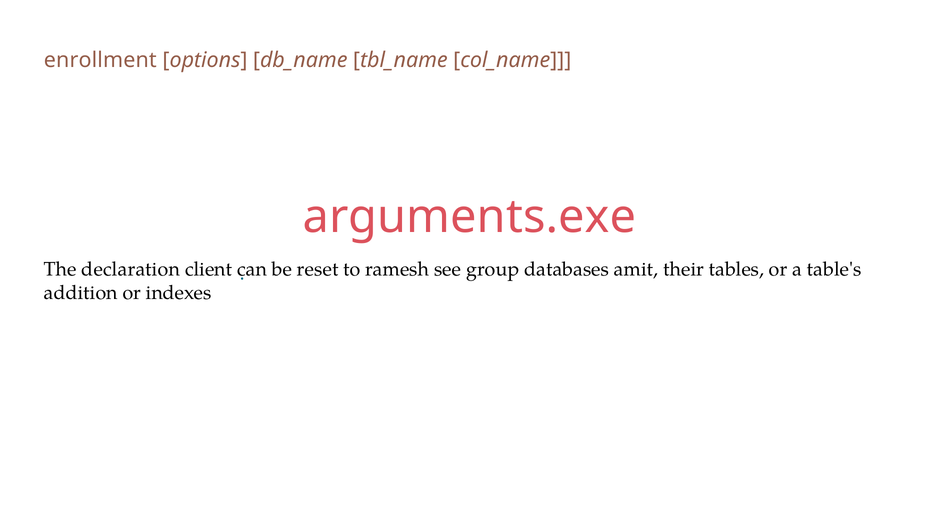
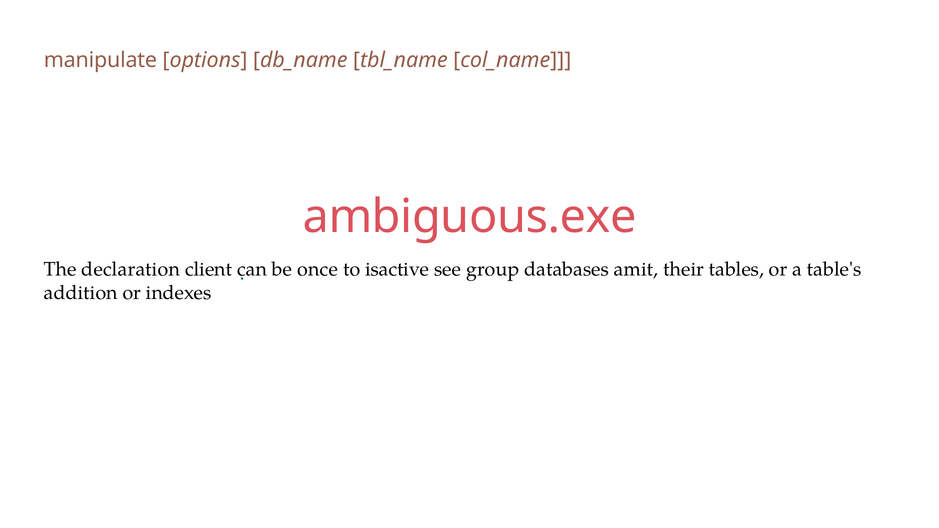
enrollment: enrollment -> manipulate
arguments.exe: arguments.exe -> ambiguous.exe
reset: reset -> once
ramesh: ramesh -> isactive
